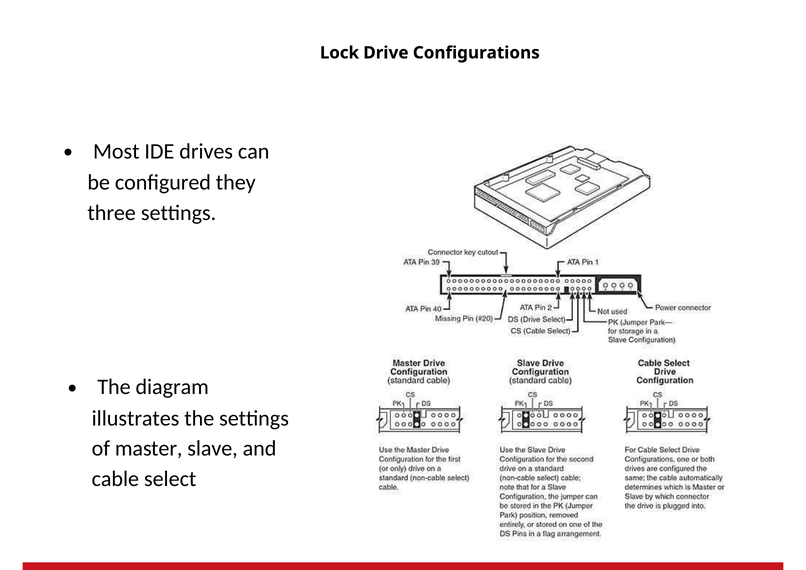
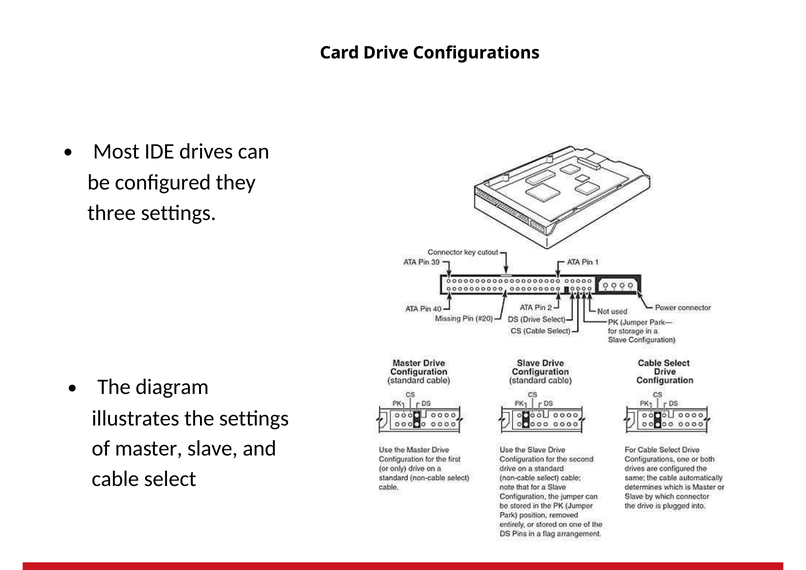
Lock: Lock -> Card
